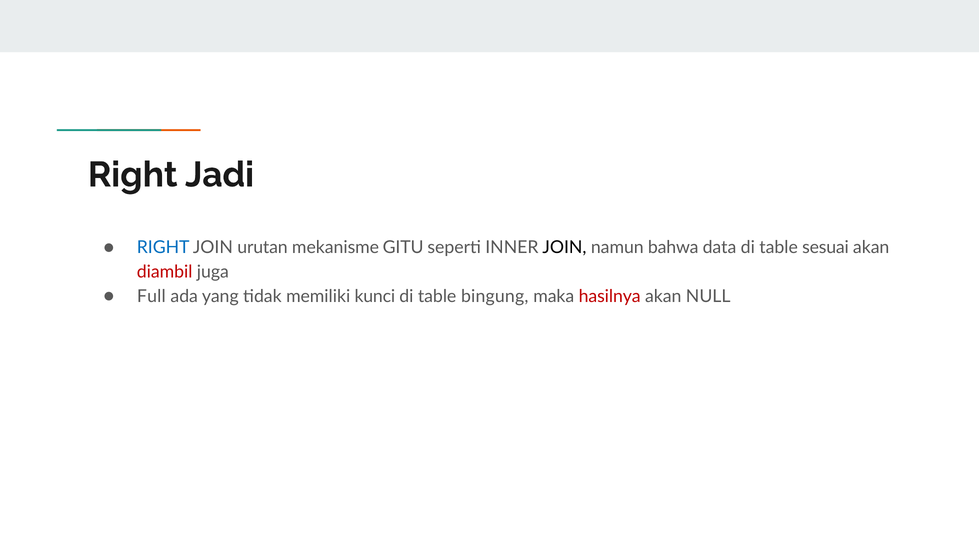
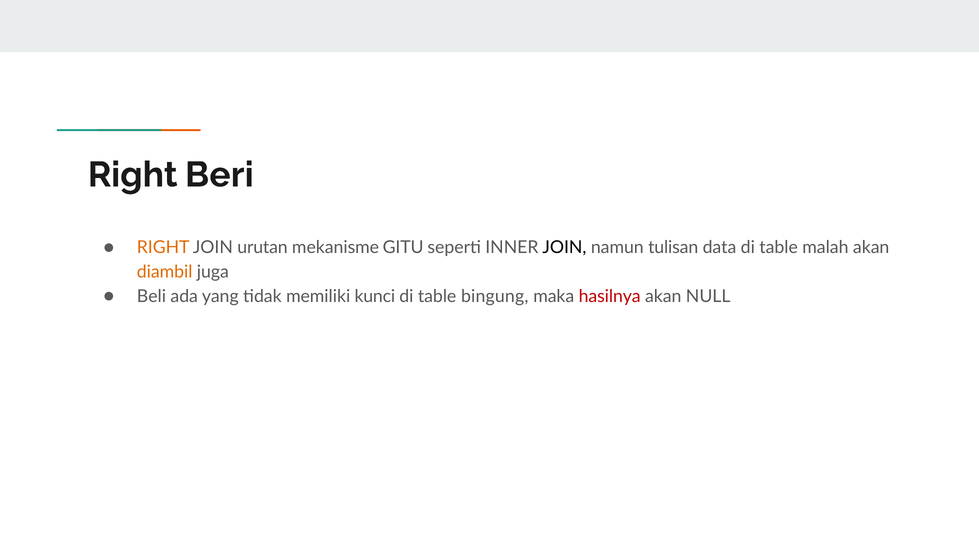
Jadi: Jadi -> Beri
RIGHT at (163, 247) colour: blue -> orange
bahwa: bahwa -> tulisan
sesuai: sesuai -> malah
diambil colour: red -> orange
Full: Full -> Beli
